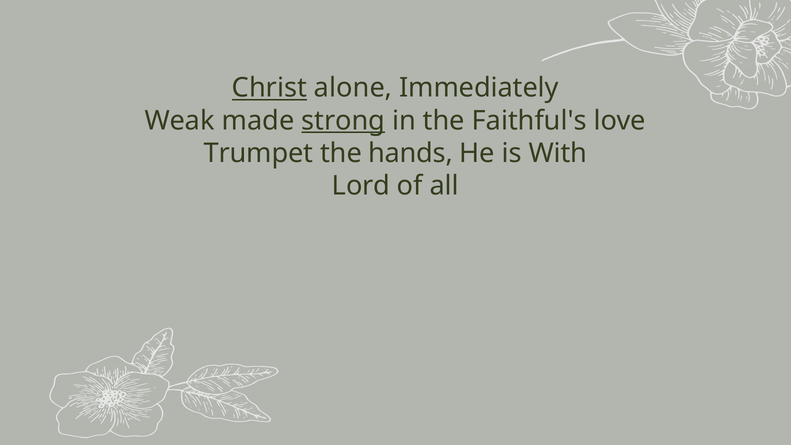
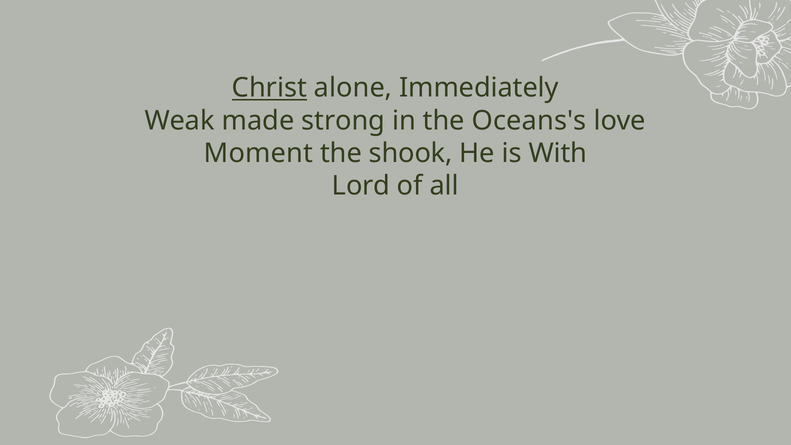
strong underline: present -> none
Faithful's: Faithful's -> Oceans's
Trumpet: Trumpet -> Moment
hands: hands -> shook
